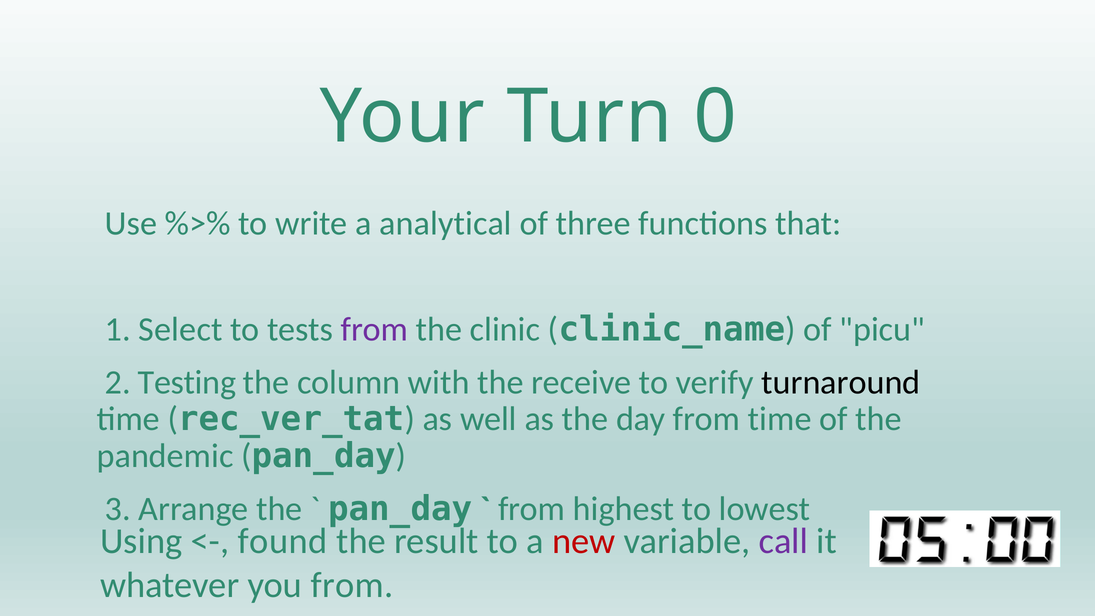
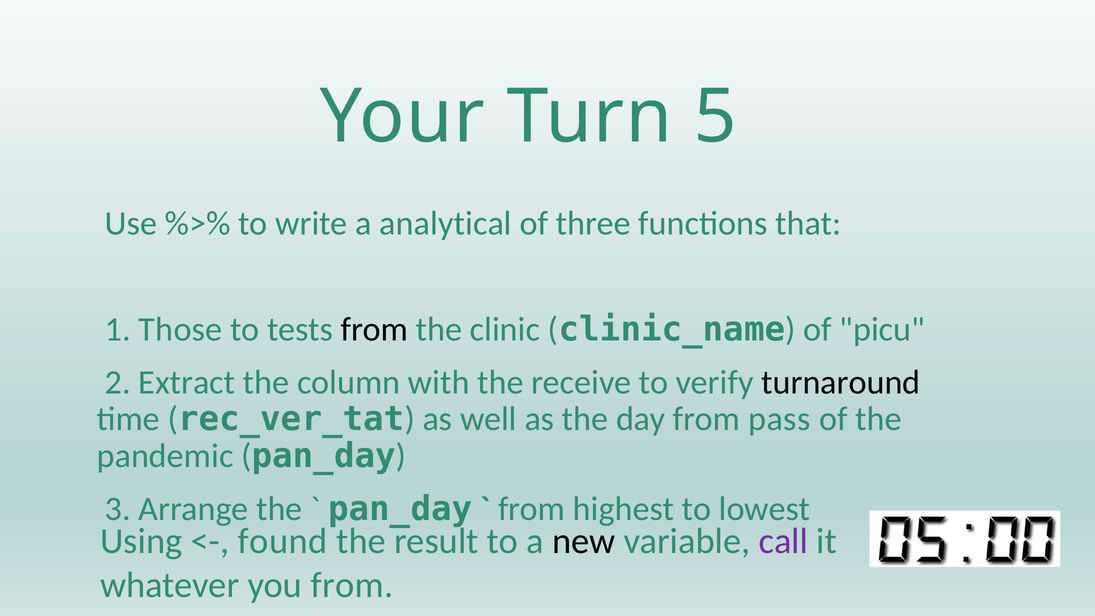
0: 0 -> 5
Select: Select -> Those
from at (374, 329) colour: purple -> black
Testing: Testing -> Extract
from time: time -> pass
new colour: red -> black
